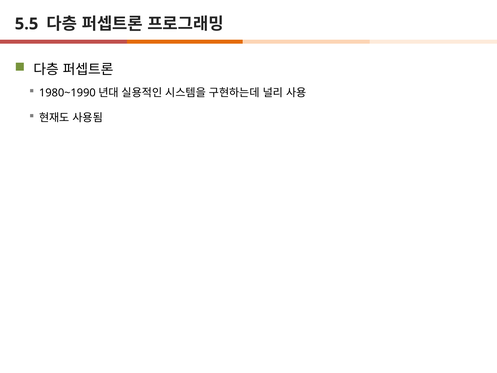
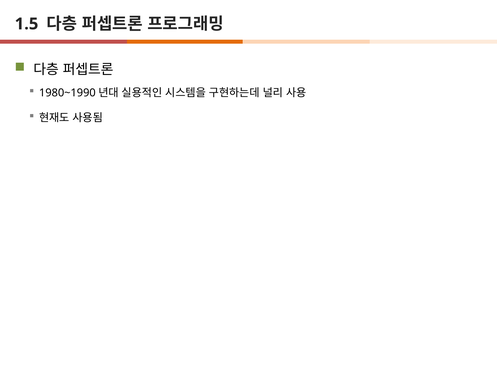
5.5: 5.5 -> 1.5
